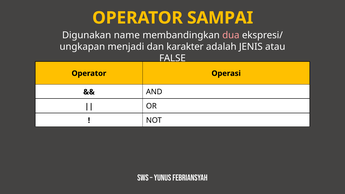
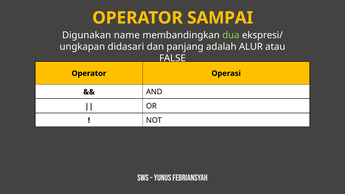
dua colour: pink -> light green
menjadi: menjadi -> didasari
karakter: karakter -> panjang
JENIS: JENIS -> ALUR
